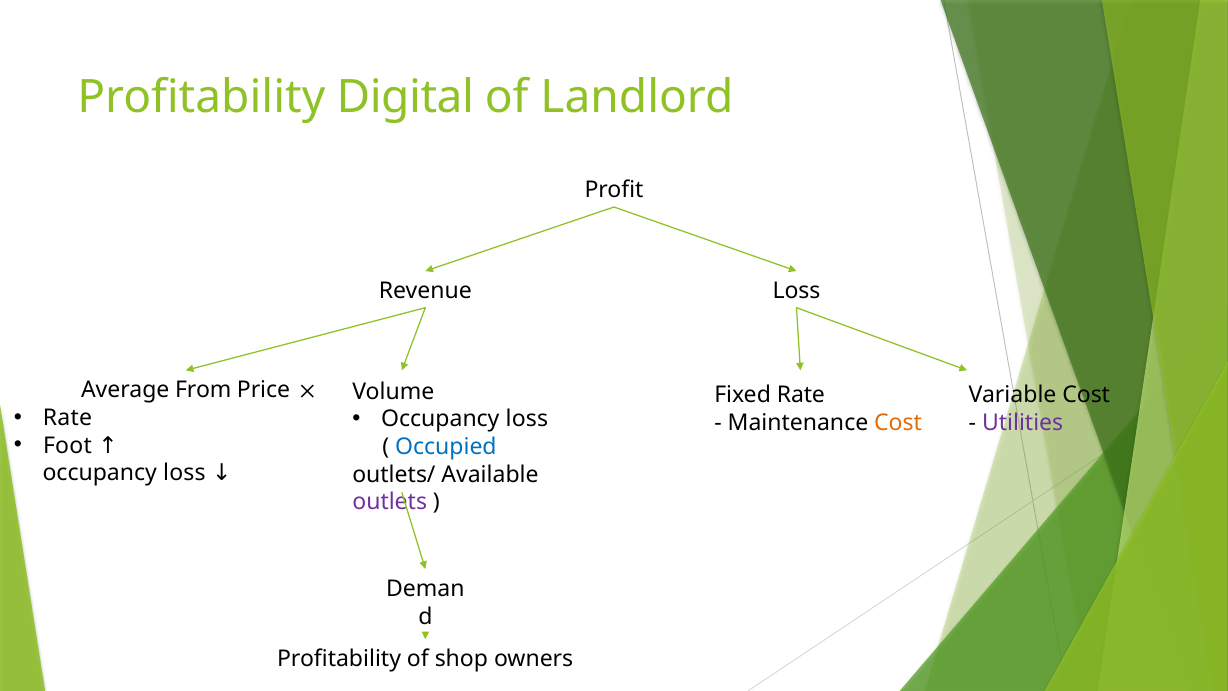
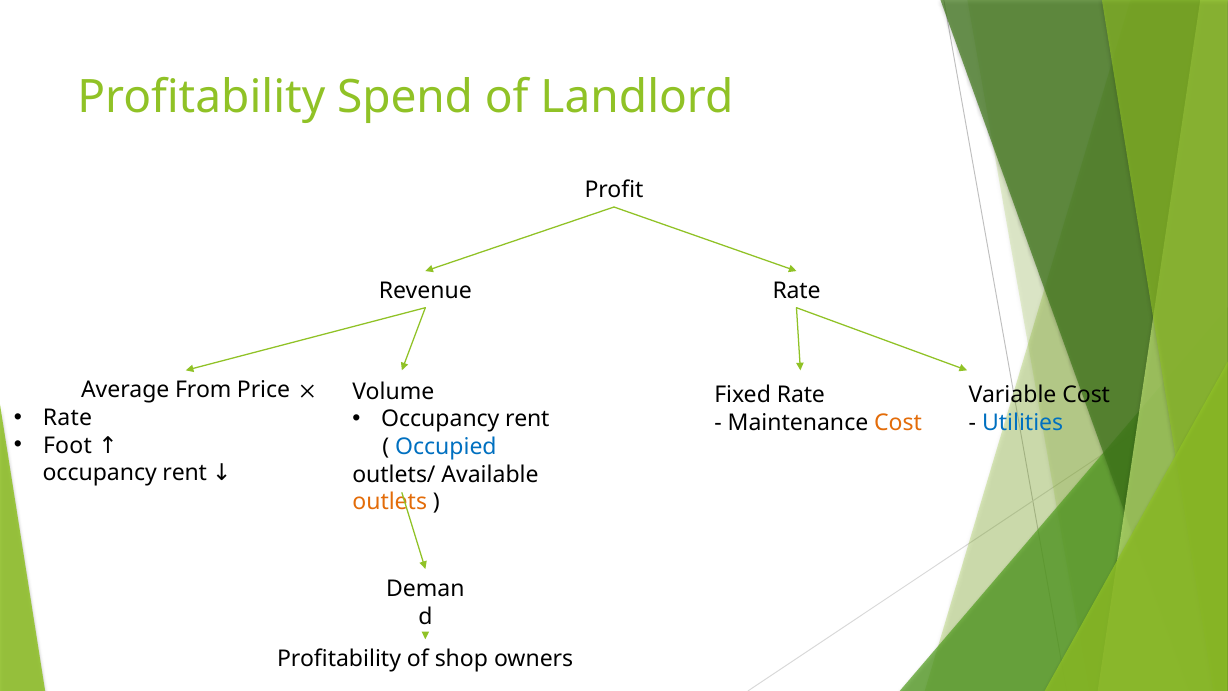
Digital: Digital -> Spend
Revenue Loss: Loss -> Rate
loss at (527, 419): loss -> rent
Utilities colour: purple -> blue
loss at (184, 473): loss -> rent
outlets colour: purple -> orange
